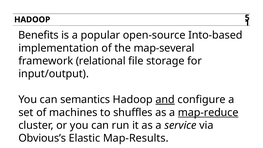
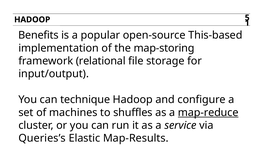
Into-based: Into-based -> This-based
map-several: map-several -> map-storing
semantics: semantics -> technique
and underline: present -> none
Obvious’s: Obvious’s -> Queries’s
